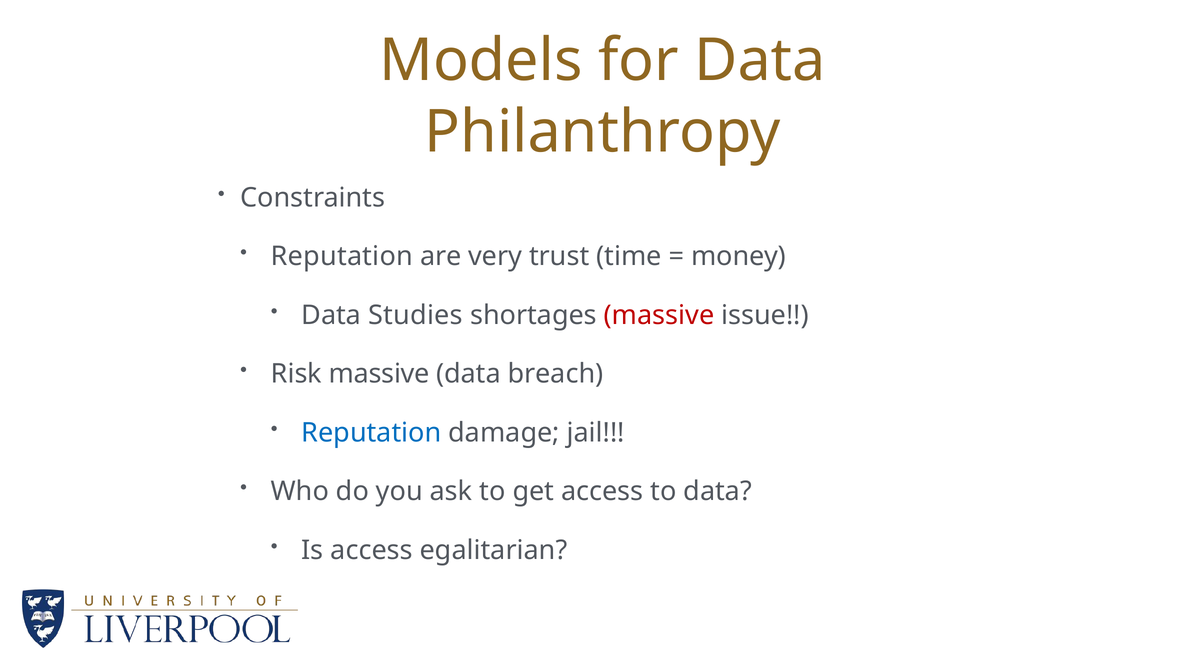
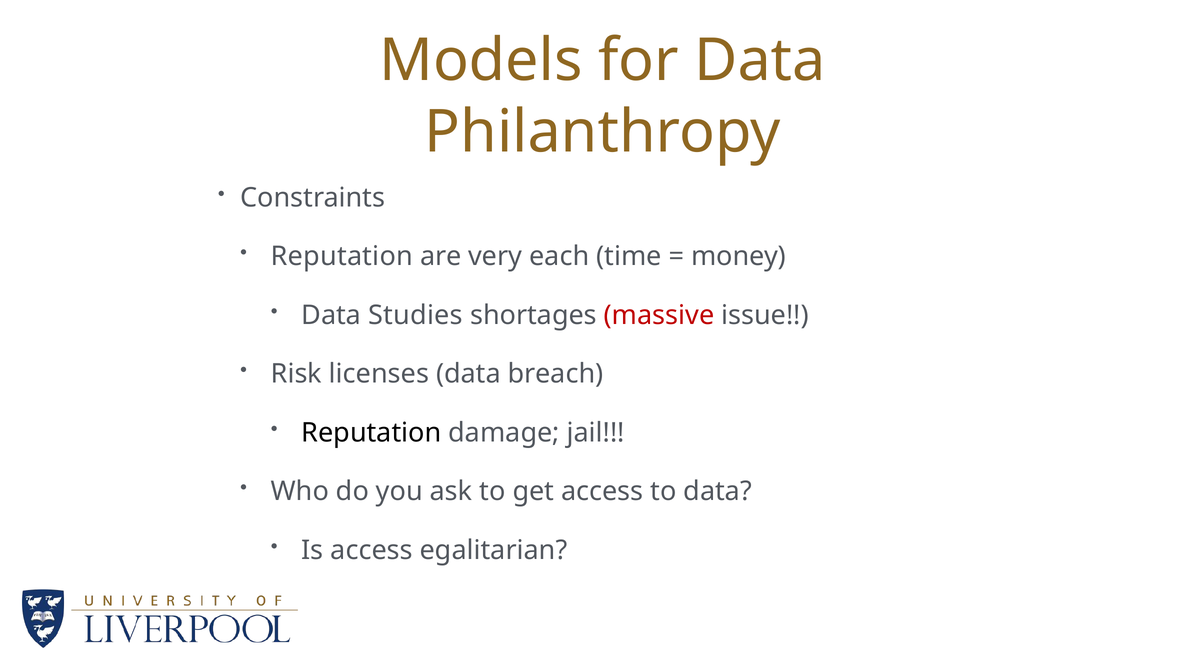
trust: trust -> each
Risk massive: massive -> licenses
Reputation at (371, 432) colour: blue -> black
